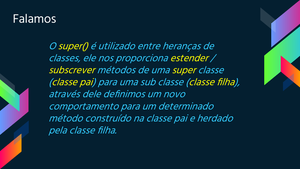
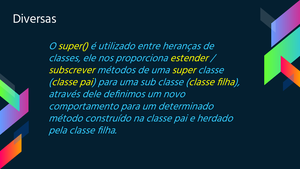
Falamos: Falamos -> Diversas
